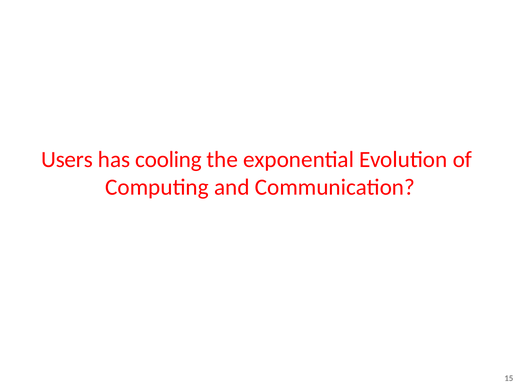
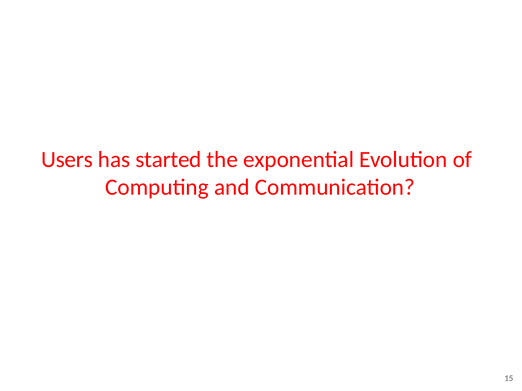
cooling: cooling -> started
